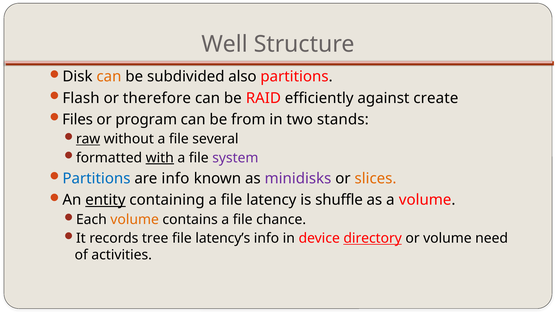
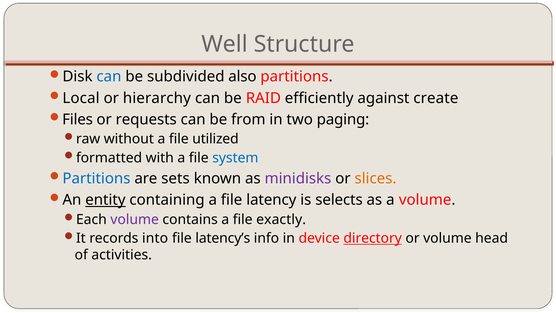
can at (109, 77) colour: orange -> blue
Flash: Flash -> Local
therefore: therefore -> hierarchy
program: program -> requests
stands: stands -> paging
raw underline: present -> none
several: several -> utilized
with underline: present -> none
system colour: purple -> blue
are info: info -> sets
shuffle: shuffle -> selects
volume at (135, 219) colour: orange -> purple
chance: chance -> exactly
tree: tree -> into
need: need -> head
